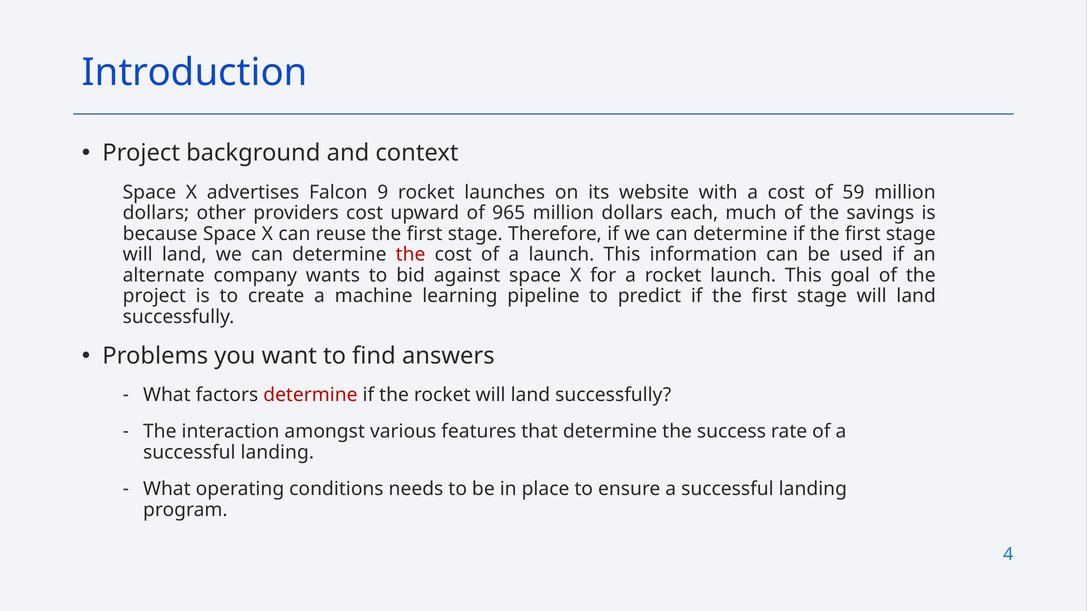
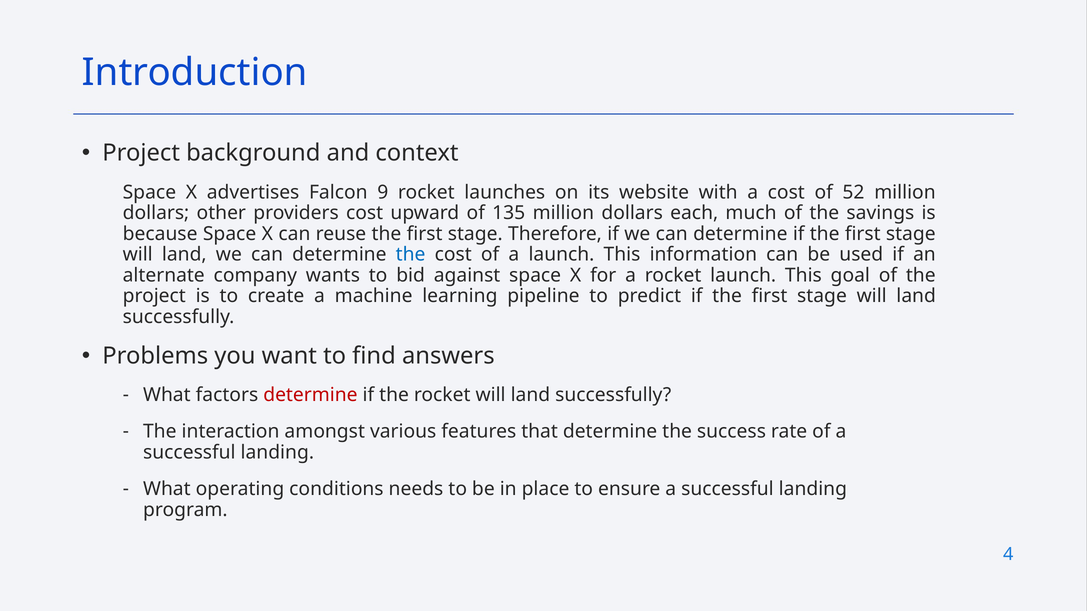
59: 59 -> 52
965: 965 -> 135
the at (411, 255) colour: red -> blue
